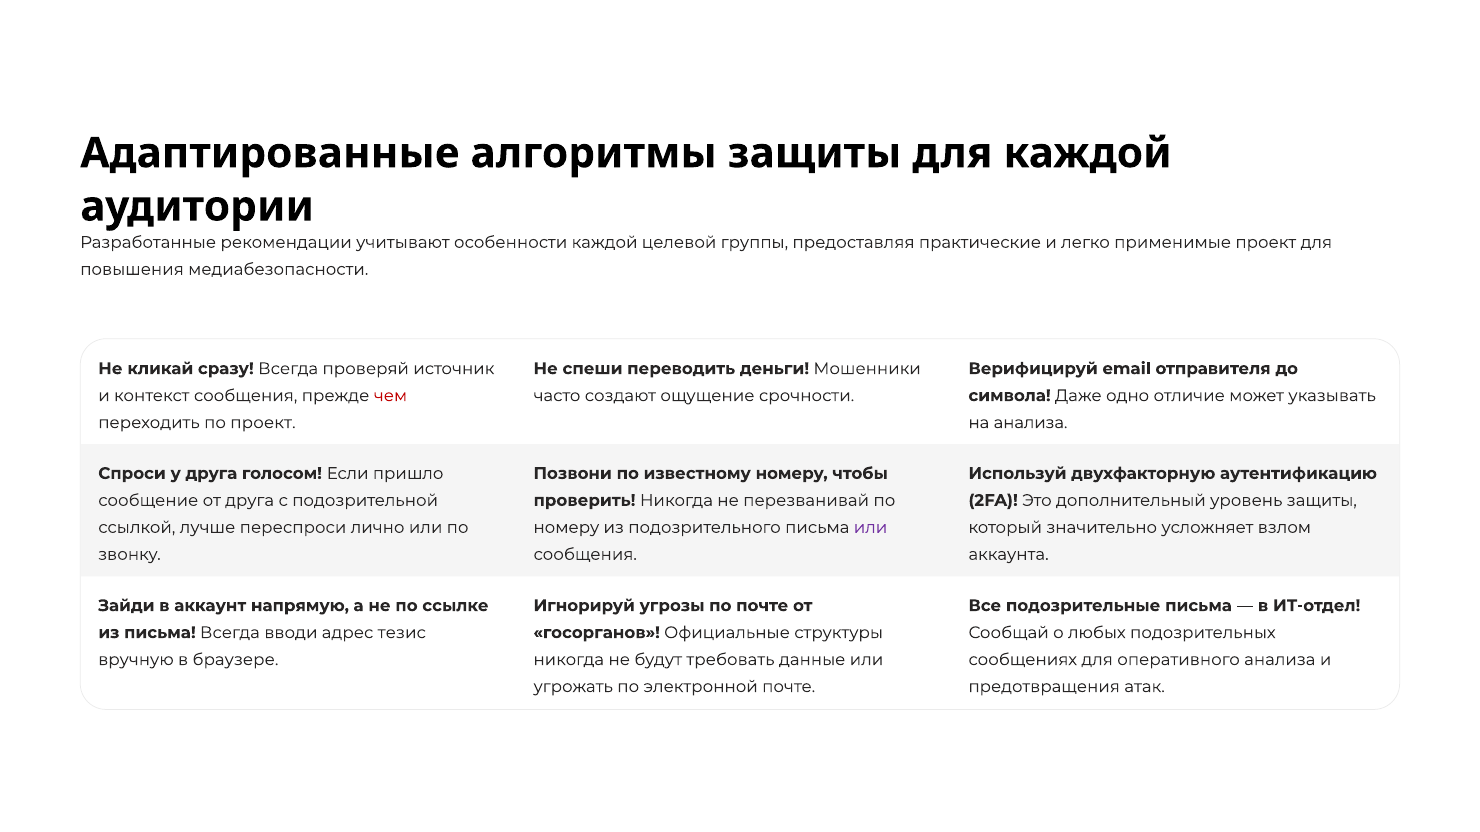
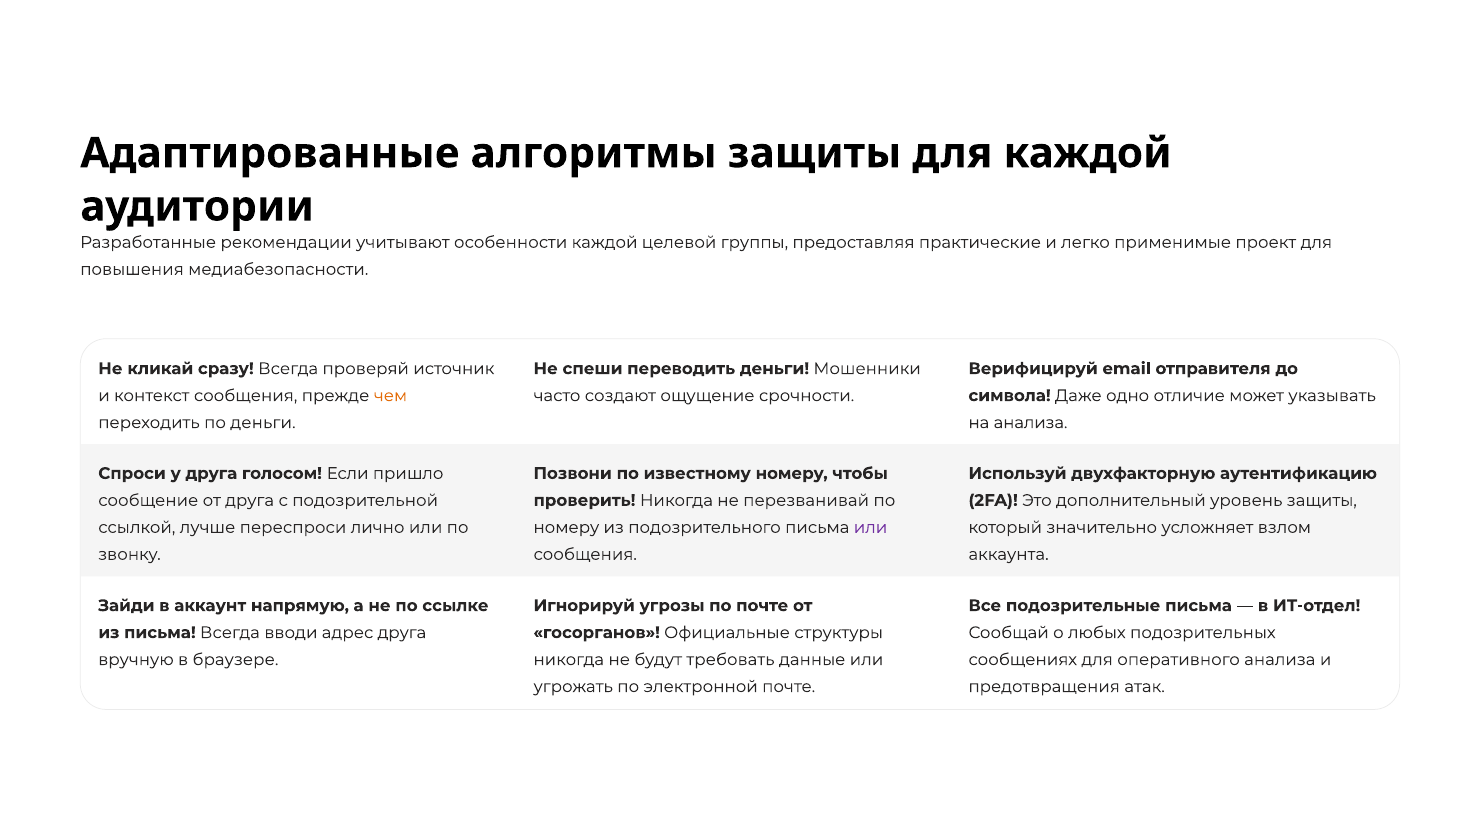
чем colour: red -> orange
по проект: проект -> деньги
адрес тезис: тезис -> друга
